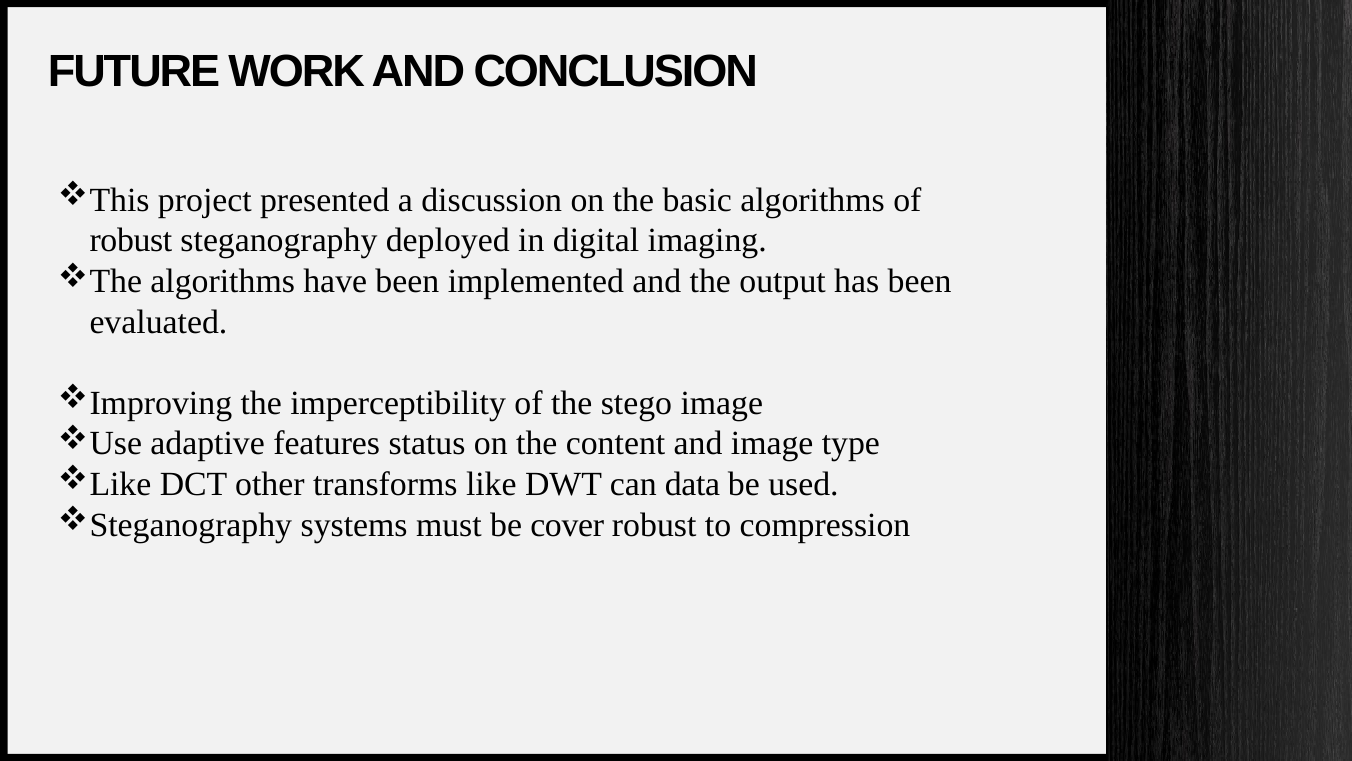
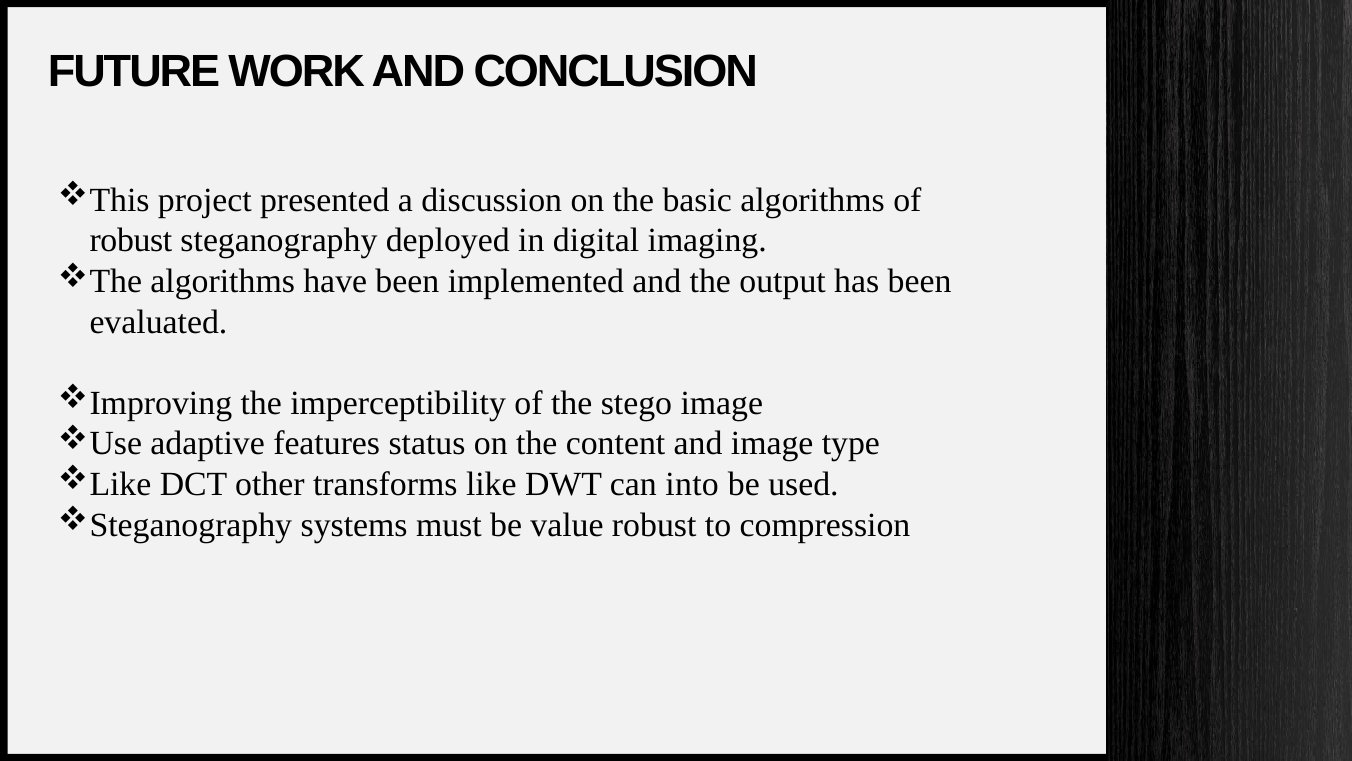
data: data -> into
cover: cover -> value
